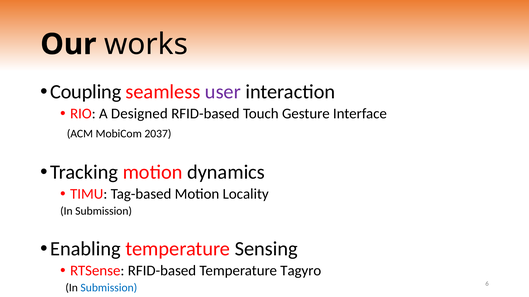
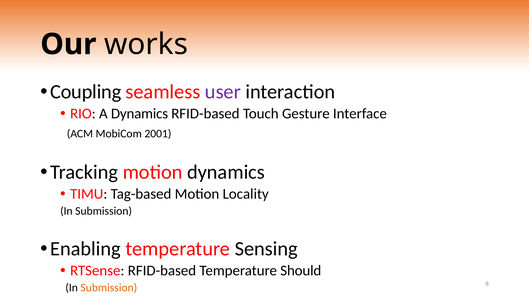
A Designed: Designed -> Dynamics
2037: 2037 -> 2001
Tagyro: Tagyro -> Should
Submission at (109, 288) colour: blue -> orange
